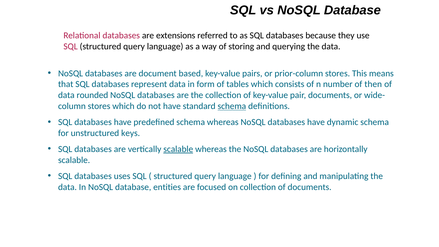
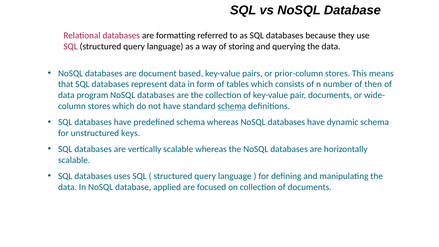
extensions: extensions -> formatting
rounded: rounded -> program
scalable at (178, 149) underline: present -> none
entities: entities -> applied
